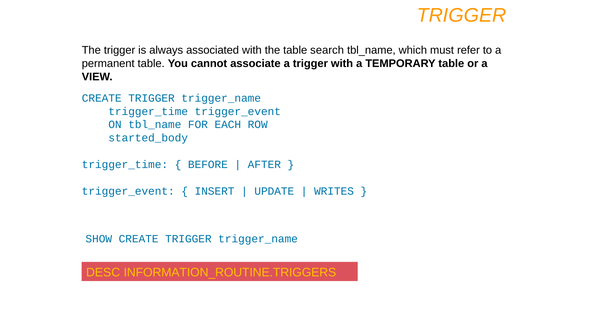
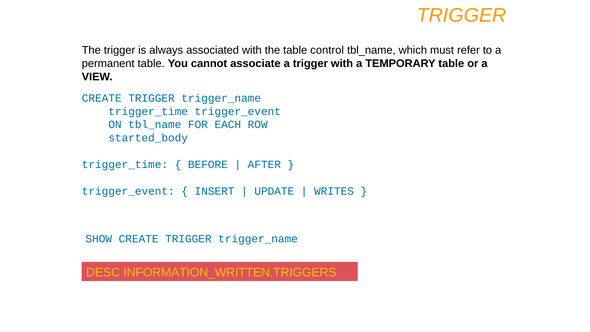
search: search -> control
INFORMATION_ROUTINE.TRIGGERS: INFORMATION_ROUTINE.TRIGGERS -> INFORMATION_WRITTEN.TRIGGERS
